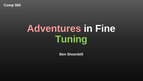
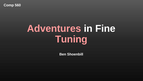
Tuning colour: light green -> pink
